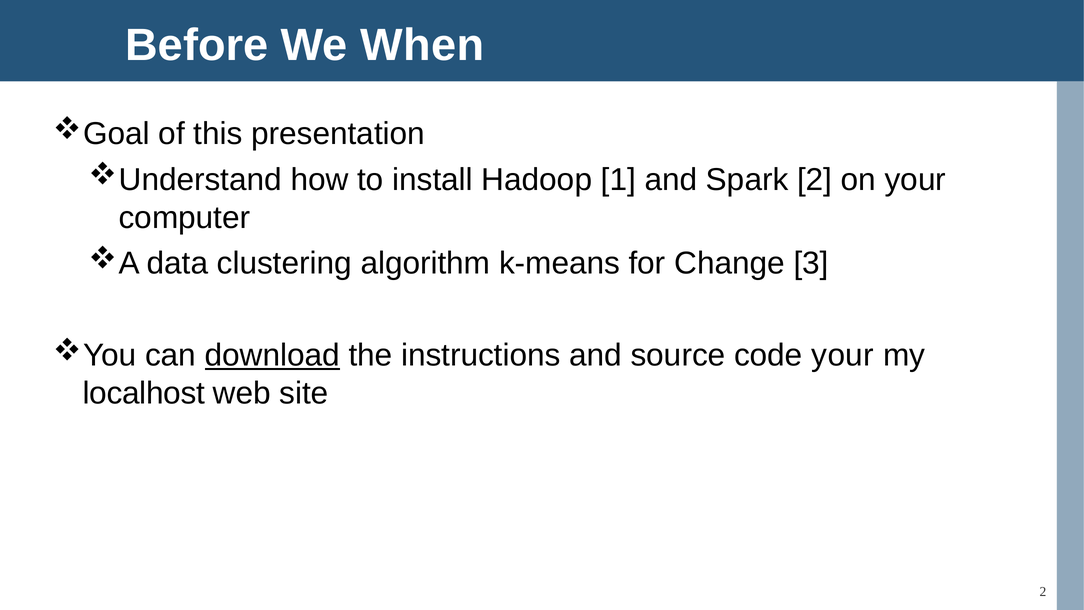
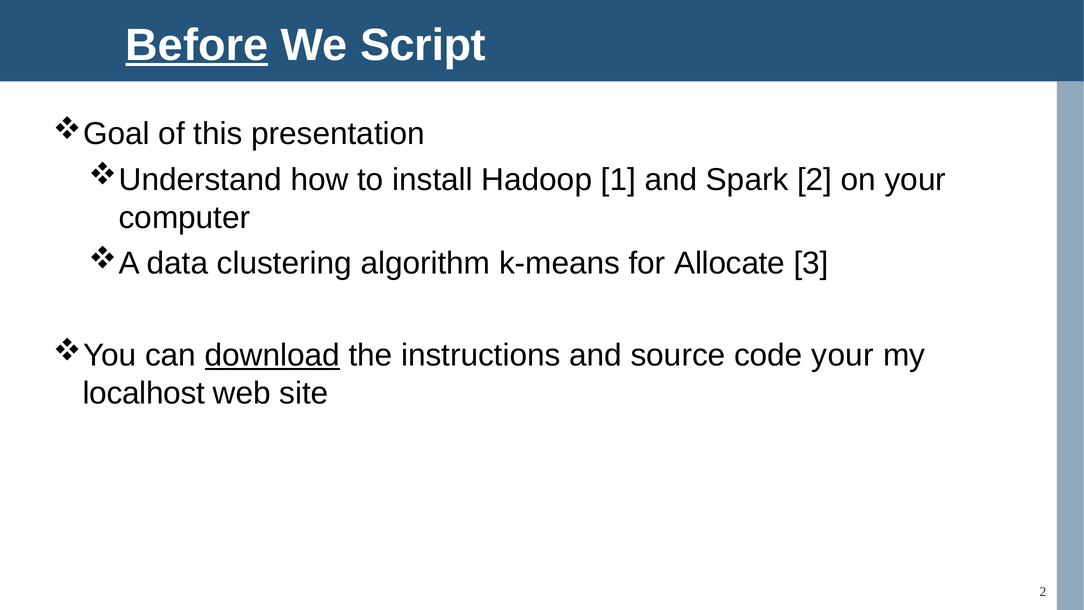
Before underline: none -> present
When: When -> Script
Change: Change -> Allocate
